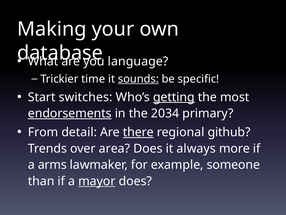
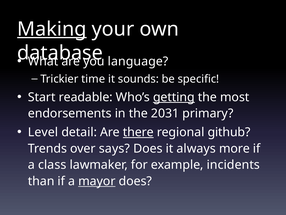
Making underline: none -> present
sounds underline: present -> none
switches: switches -> readable
endorsements underline: present -> none
2034: 2034 -> 2031
From: From -> Level
area: area -> says
arms: arms -> class
someone: someone -> incidents
